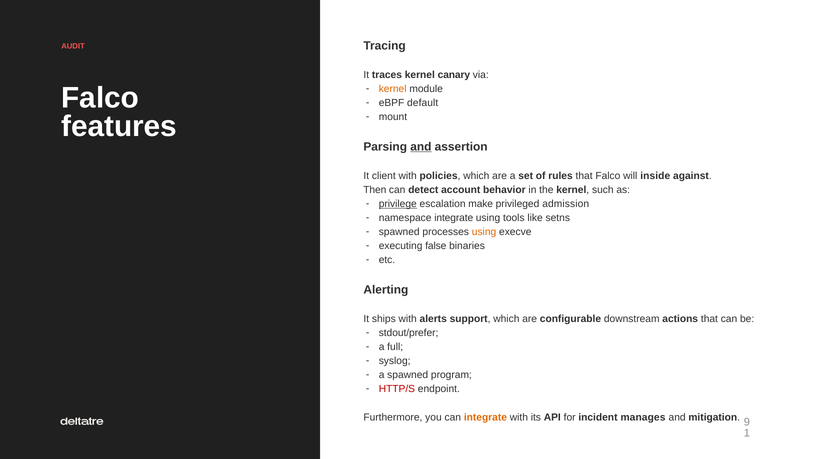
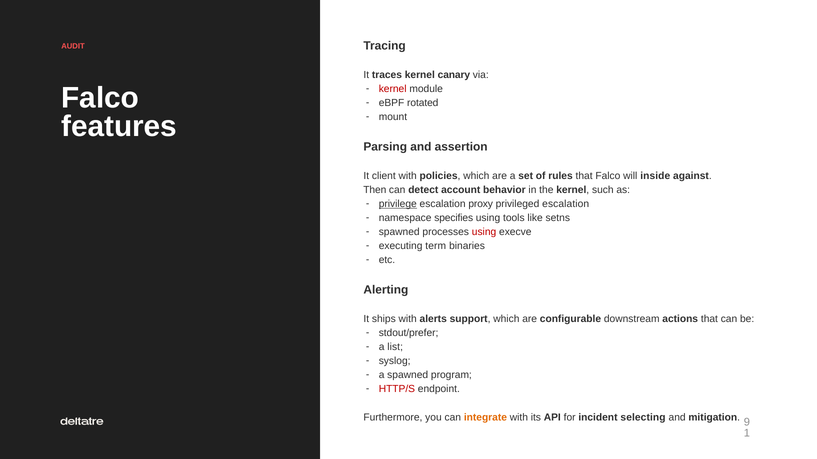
kernel at (393, 89) colour: orange -> red
default: default -> rotated
and at (421, 147) underline: present -> none
make: make -> proxy
privileged admission: admission -> escalation
namespace integrate: integrate -> specifies
using at (484, 232) colour: orange -> red
false: false -> term
full: full -> list
manages: manages -> selecting
